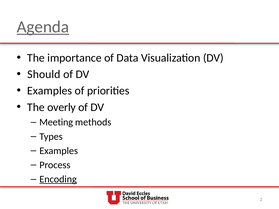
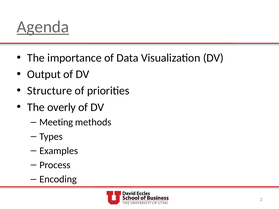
Should: Should -> Output
Examples at (50, 91): Examples -> Structure
Encoding underline: present -> none
